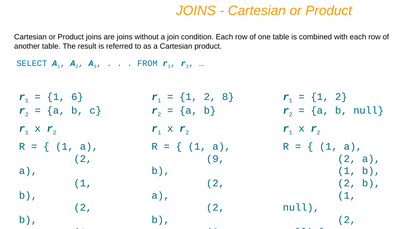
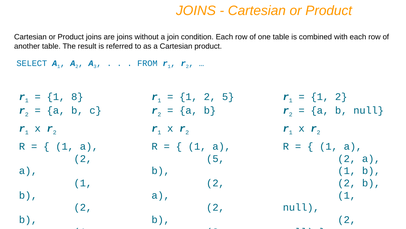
6: 6 -> 8
2 8: 8 -> 5
9 at (215, 158): 9 -> 5
